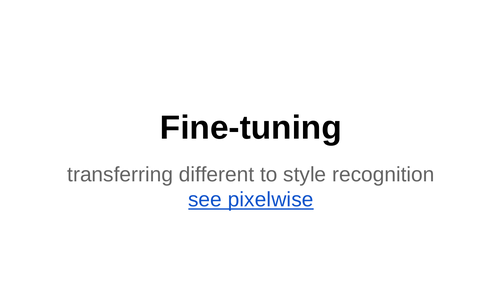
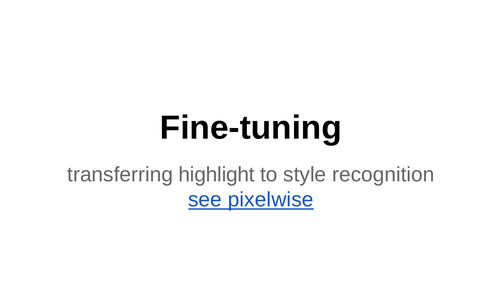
different: different -> highlight
